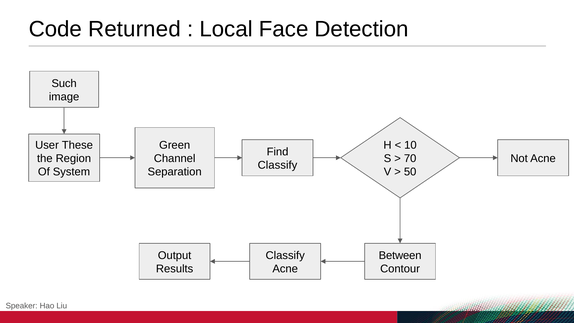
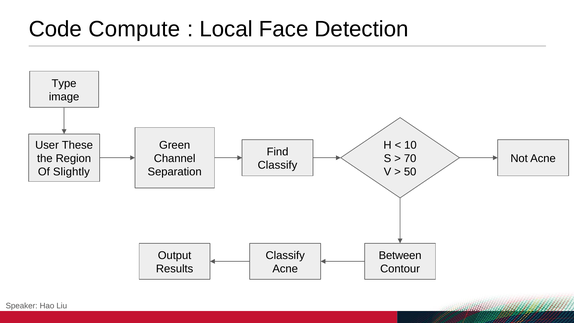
Returned: Returned -> Compute
Such: Such -> Type
System: System -> Slightly
